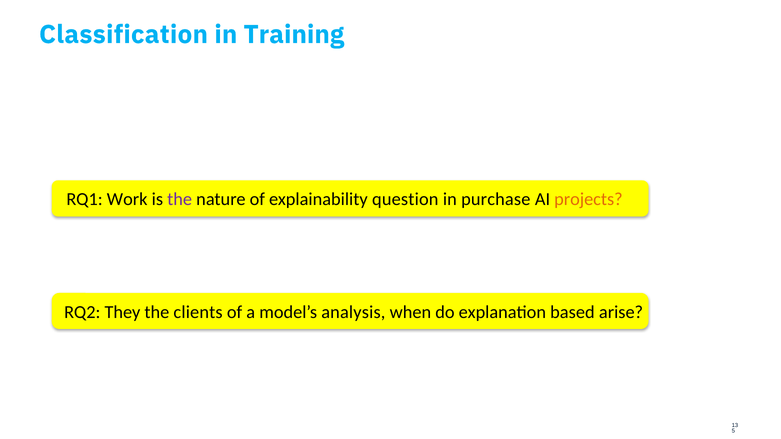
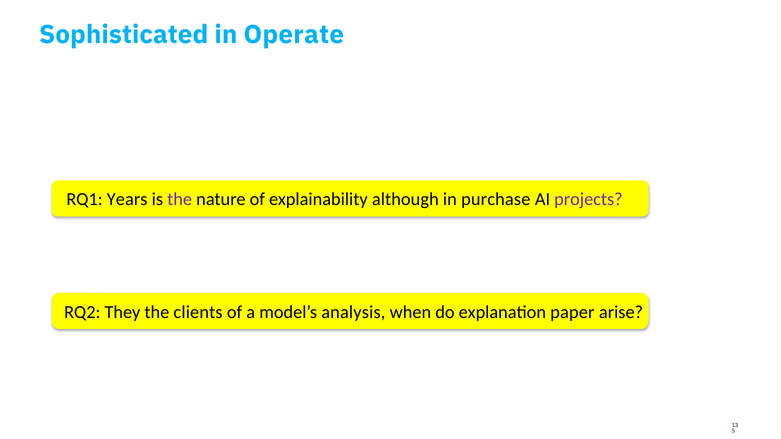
Classification: Classification -> Sophisticated
Training: Training -> Operate
Work: Work -> Years
question: question -> although
projects colour: orange -> purple
based: based -> paper
